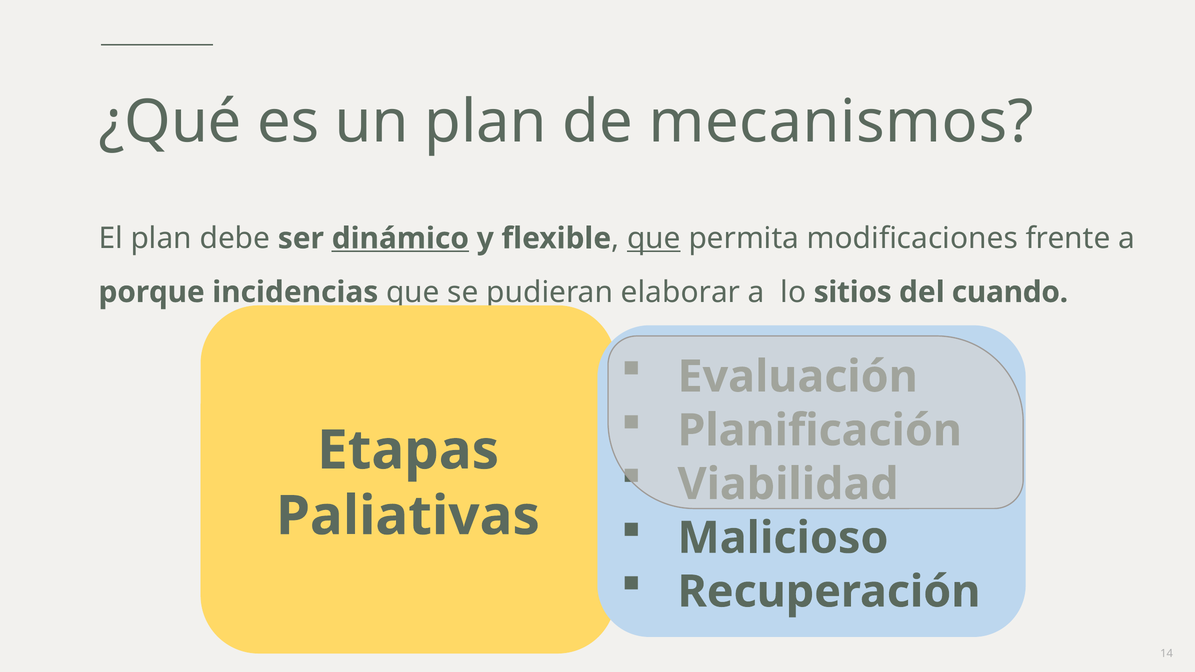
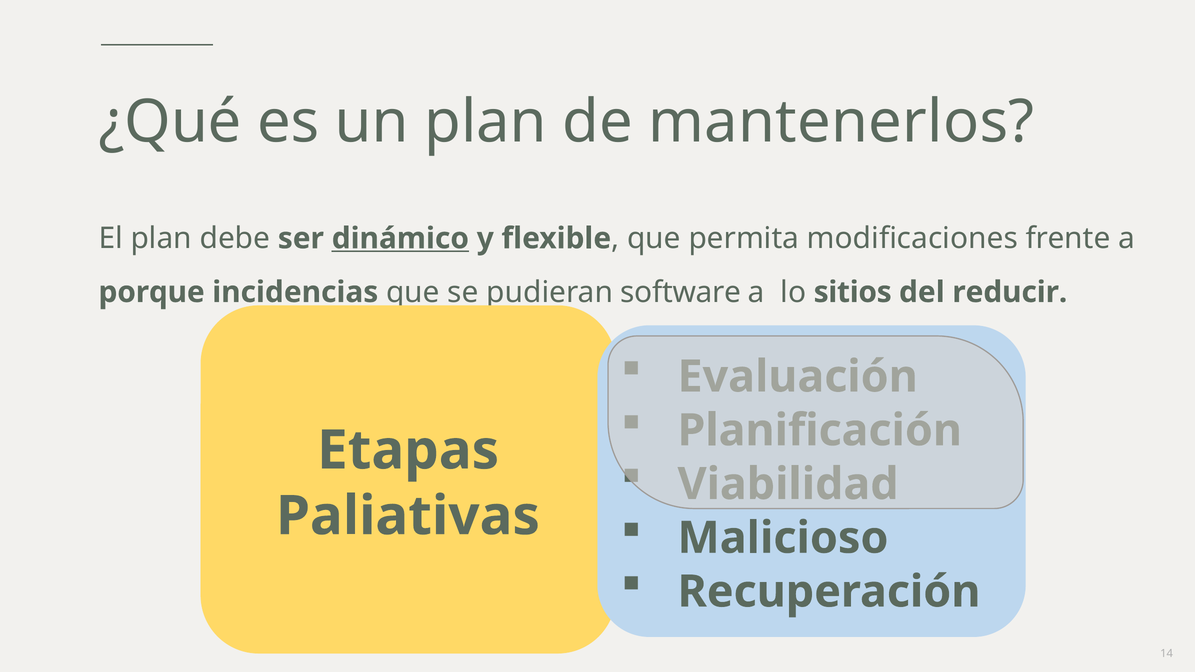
mecanismos: mecanismos -> mantenerlos
que at (654, 238) underline: present -> none
elaborar: elaborar -> software
cuando: cuando -> reducir
